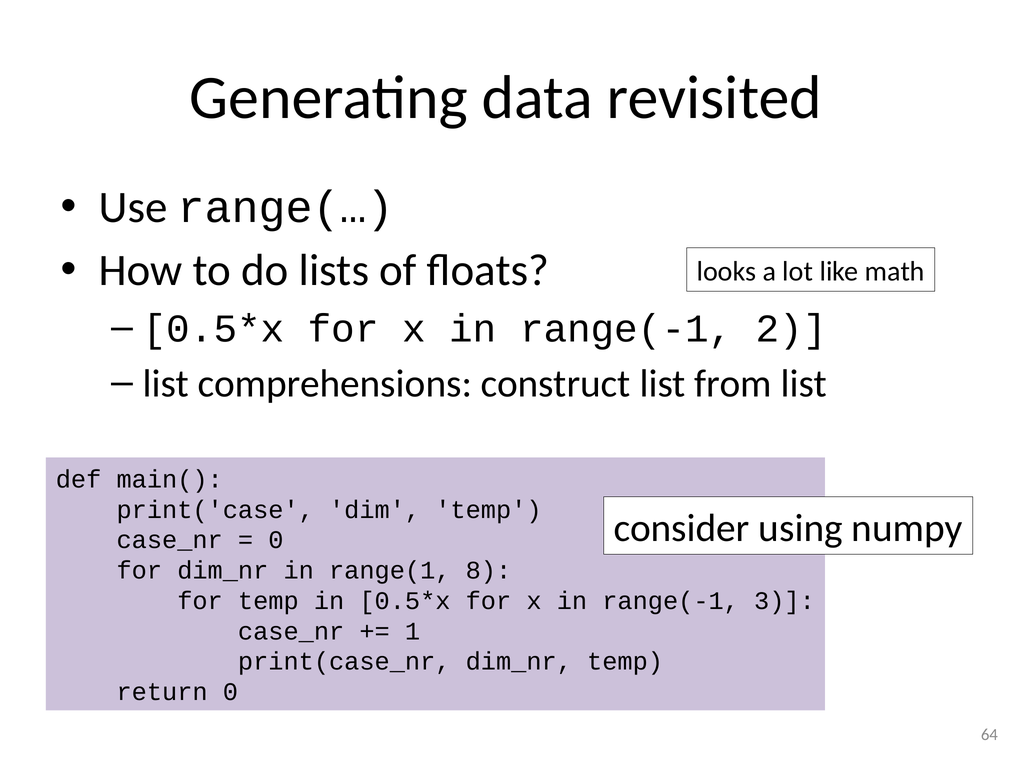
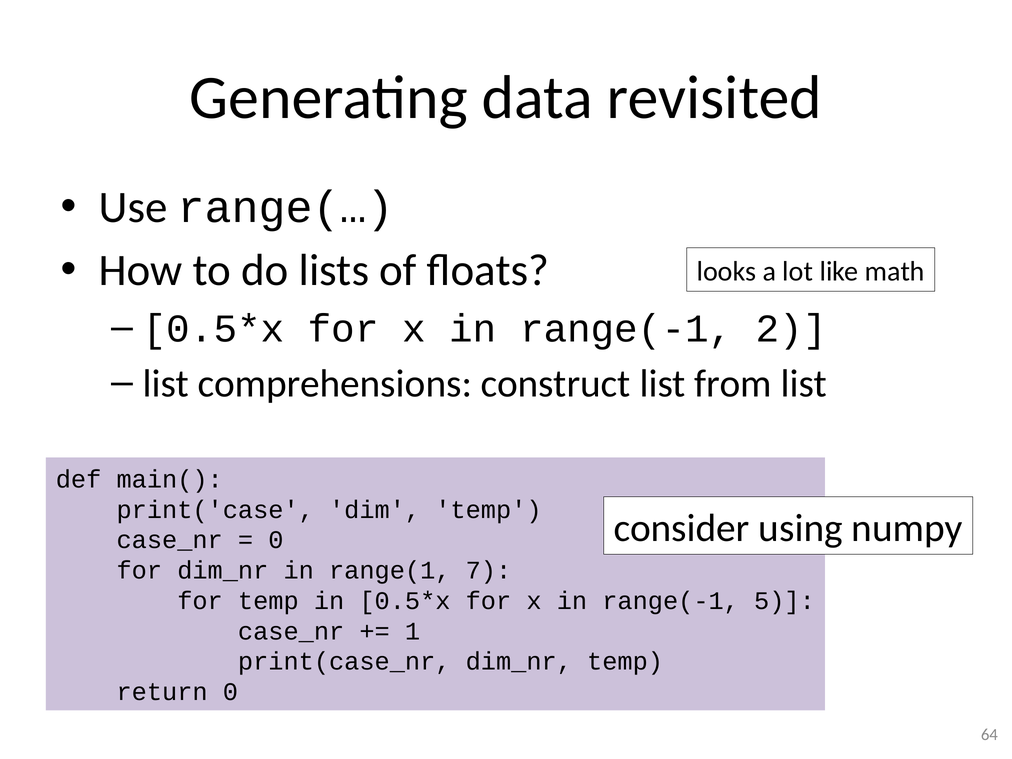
8: 8 -> 7
3: 3 -> 5
